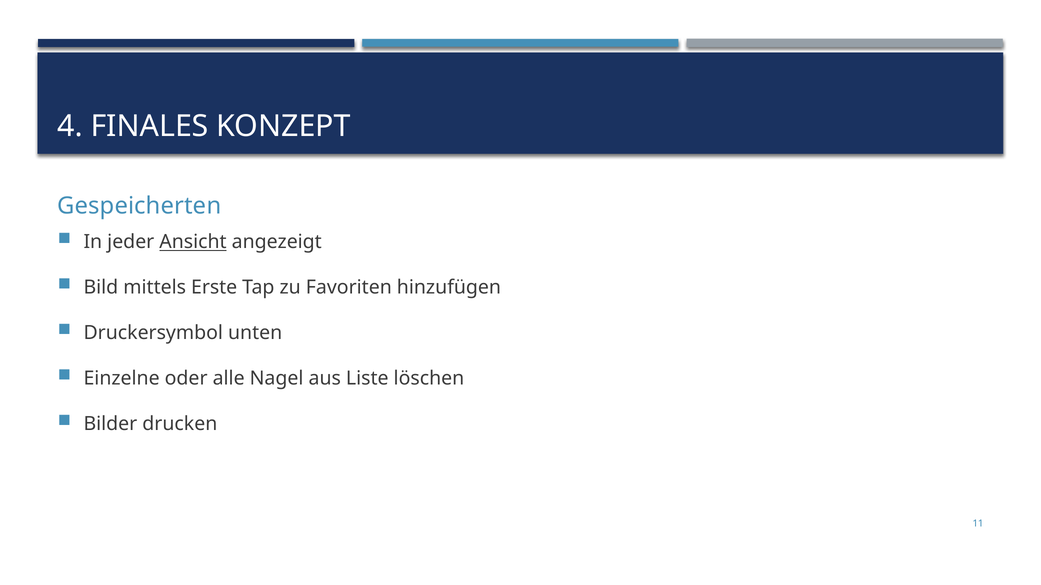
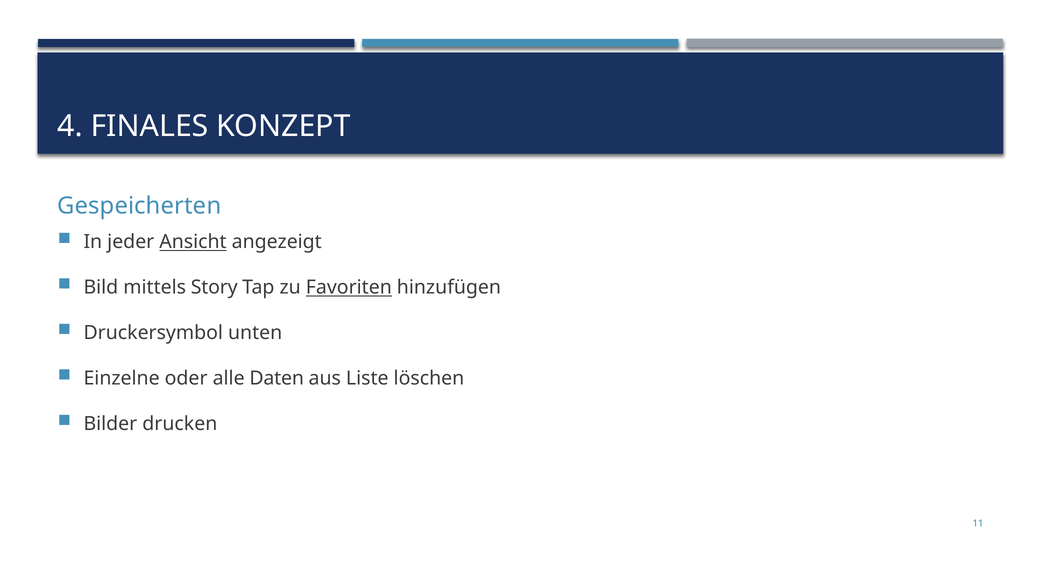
Erste: Erste -> Story
Favoriten underline: none -> present
Nagel: Nagel -> Daten
